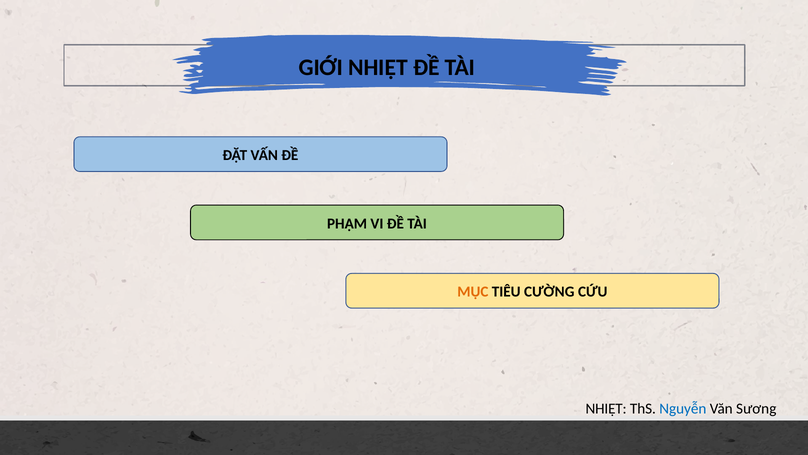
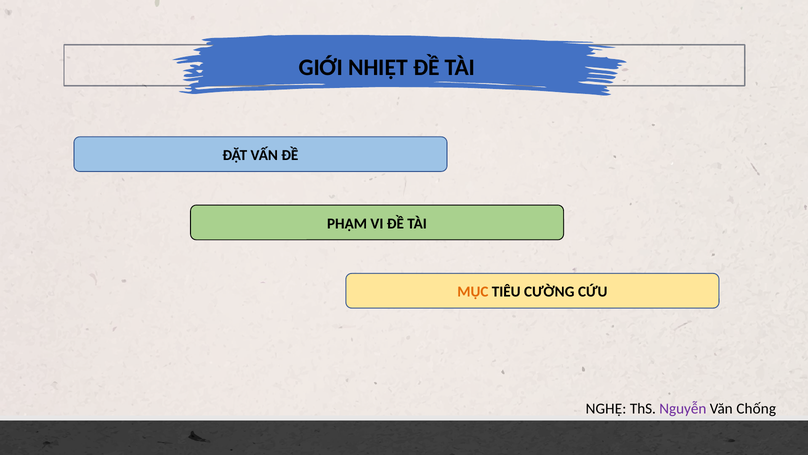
NHIỆT at (606, 408): NHIỆT -> NGHỆ
Nguyễn colour: blue -> purple
Sương: Sương -> Chống
